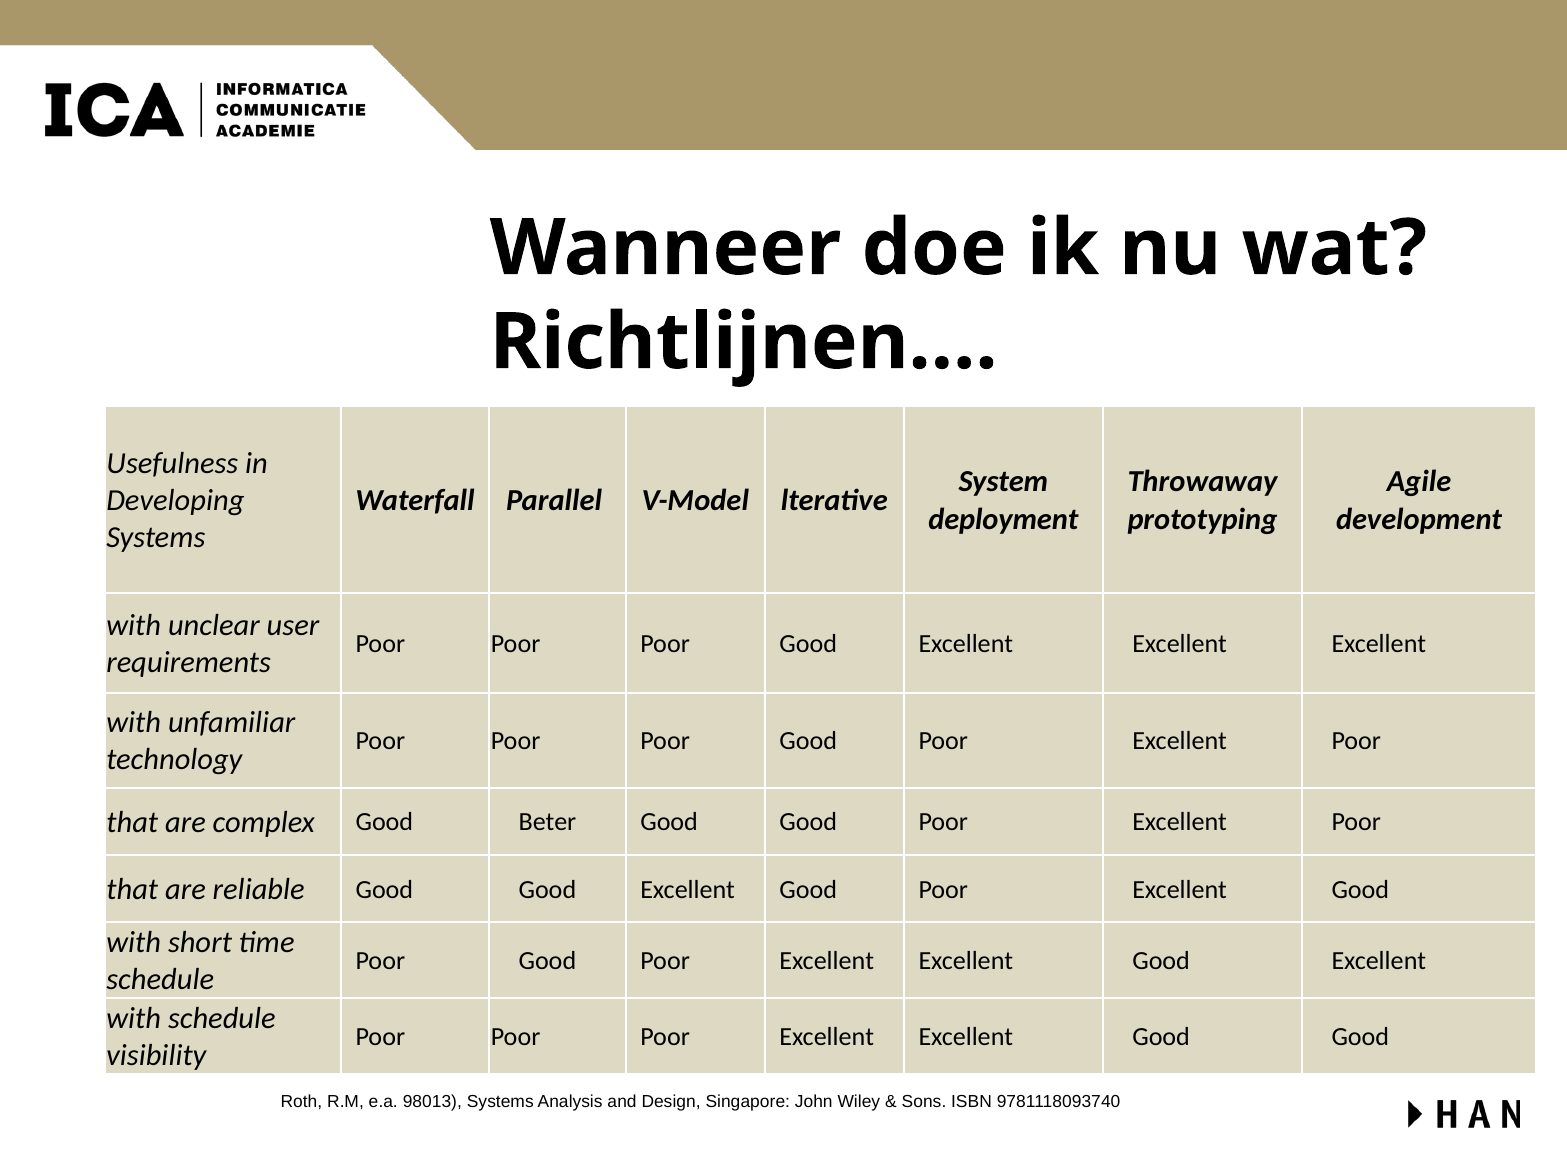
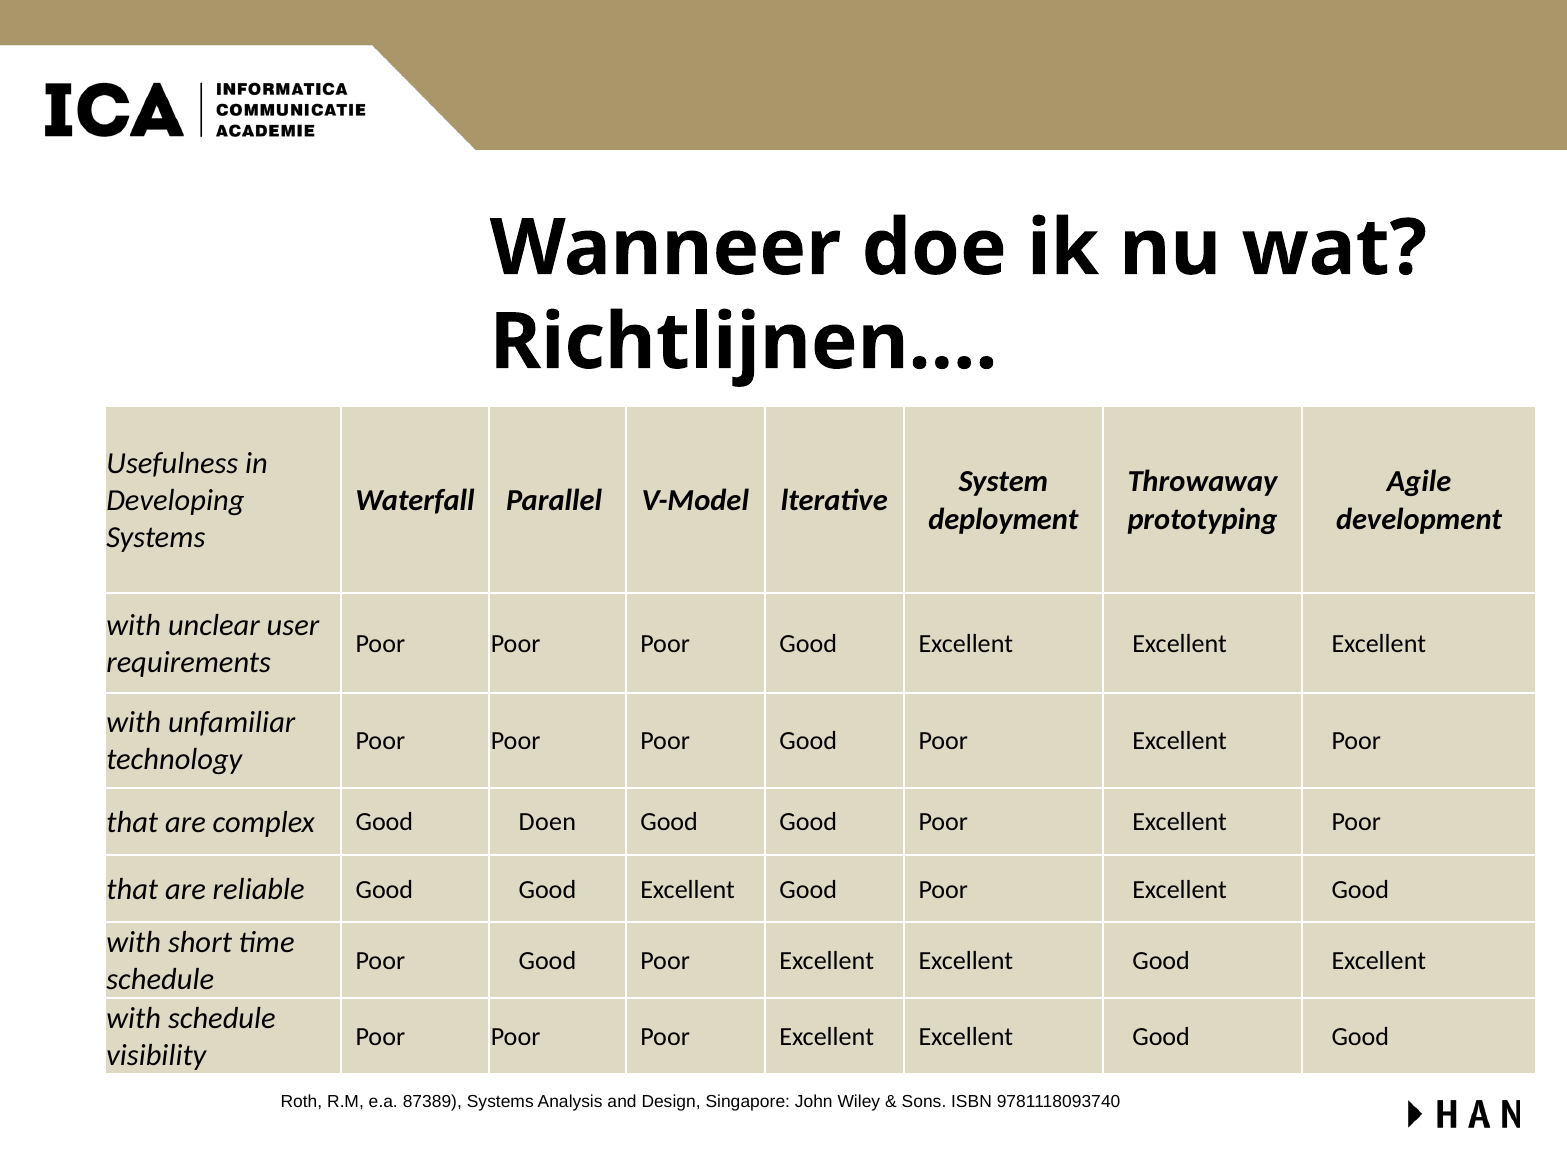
Beter: Beter -> Doen
98013: 98013 -> 87389
